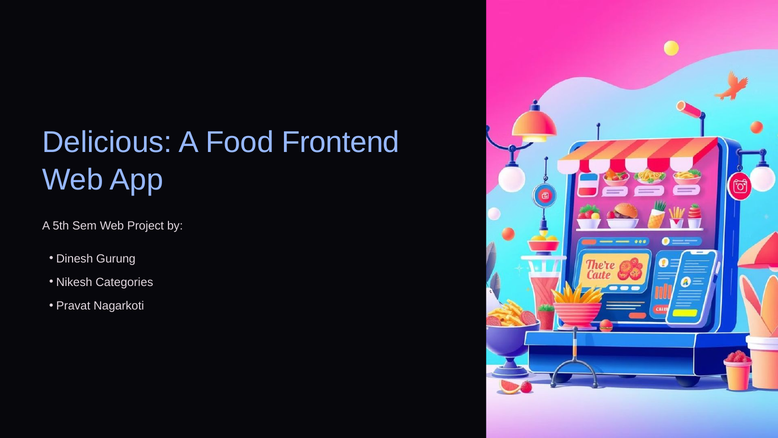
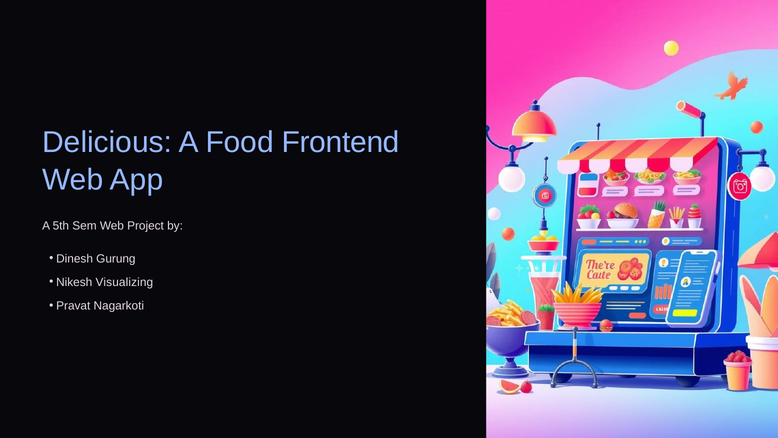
Categories: Categories -> Visualizing
